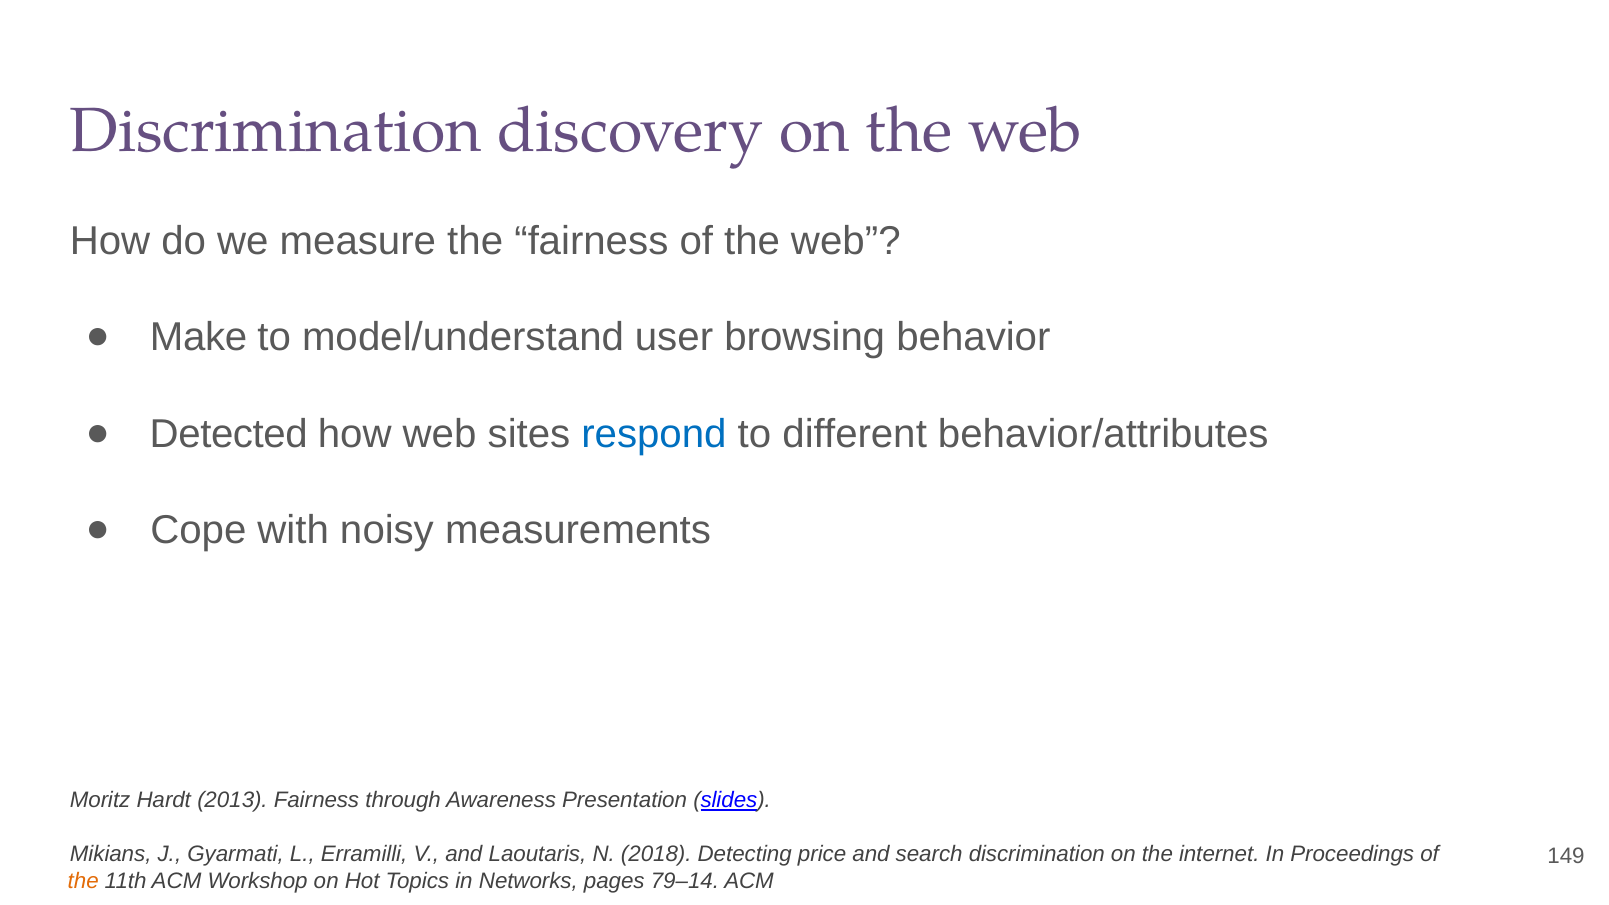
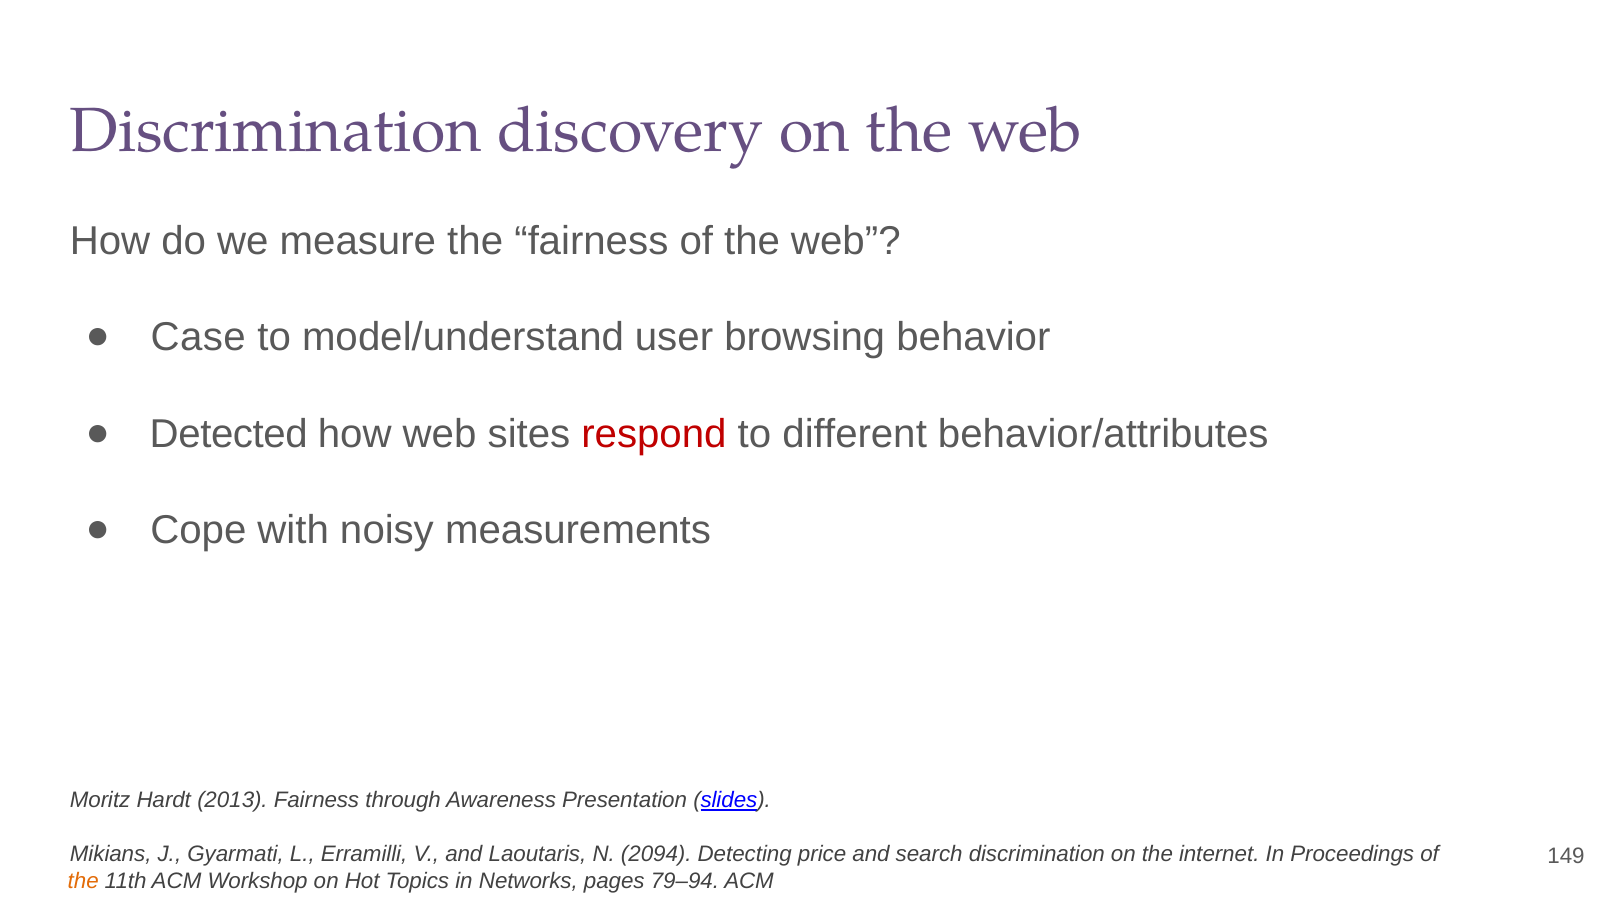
Make: Make -> Case
respond colour: blue -> red
2018: 2018 -> 2094
79–14: 79–14 -> 79–94
